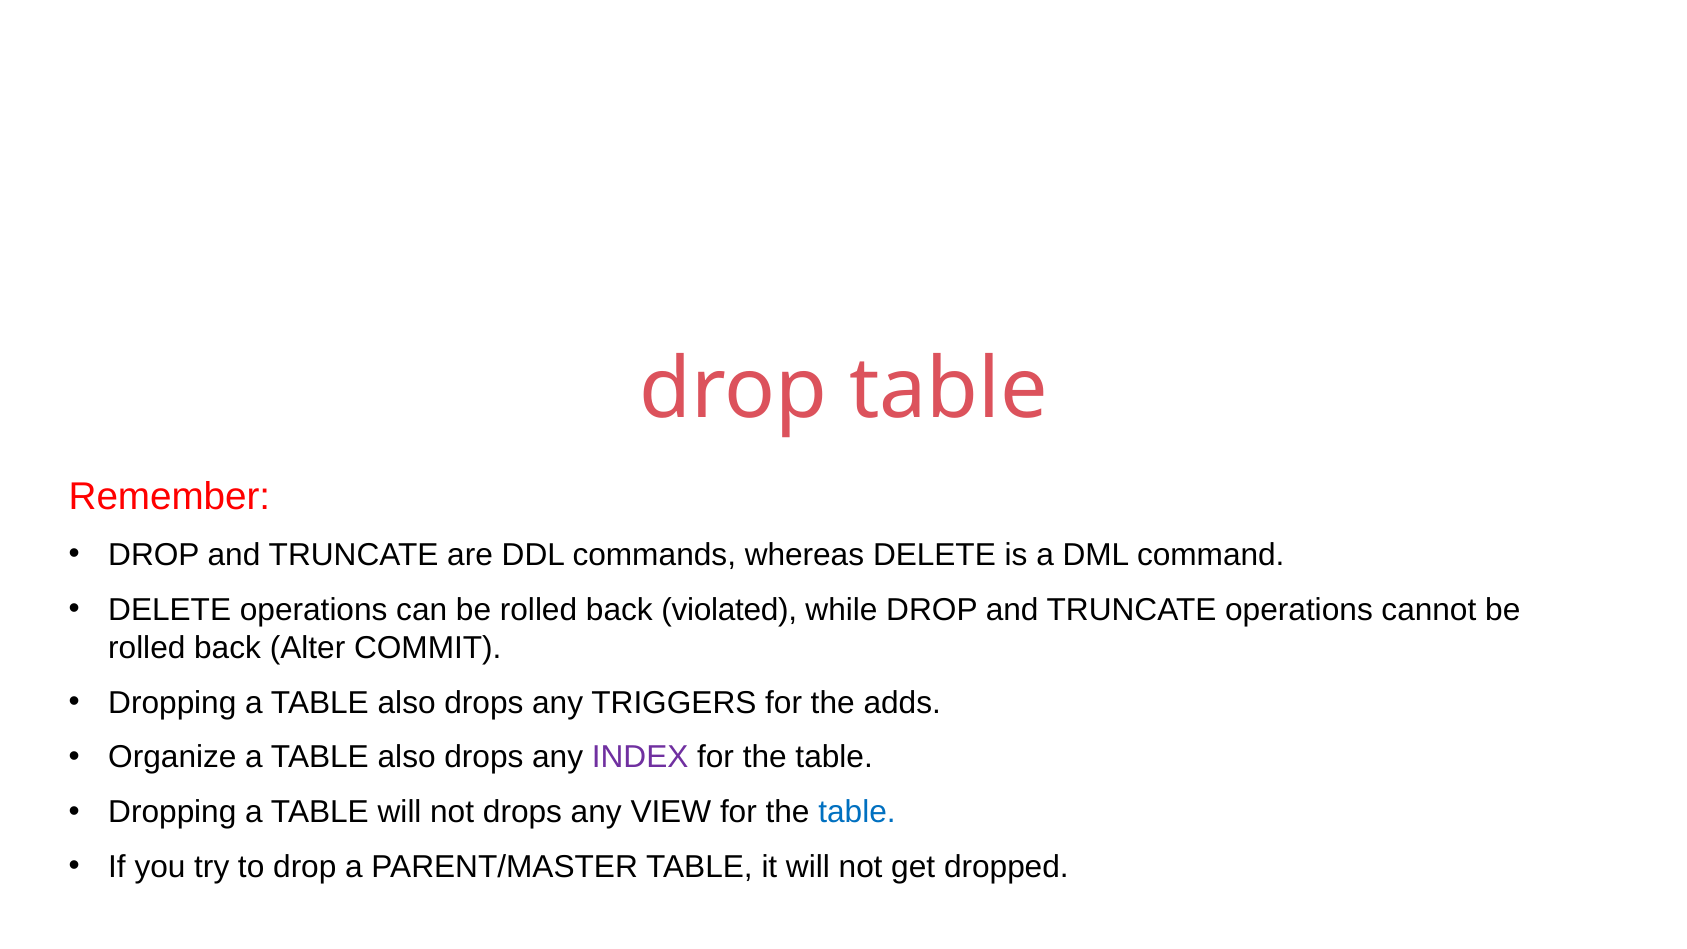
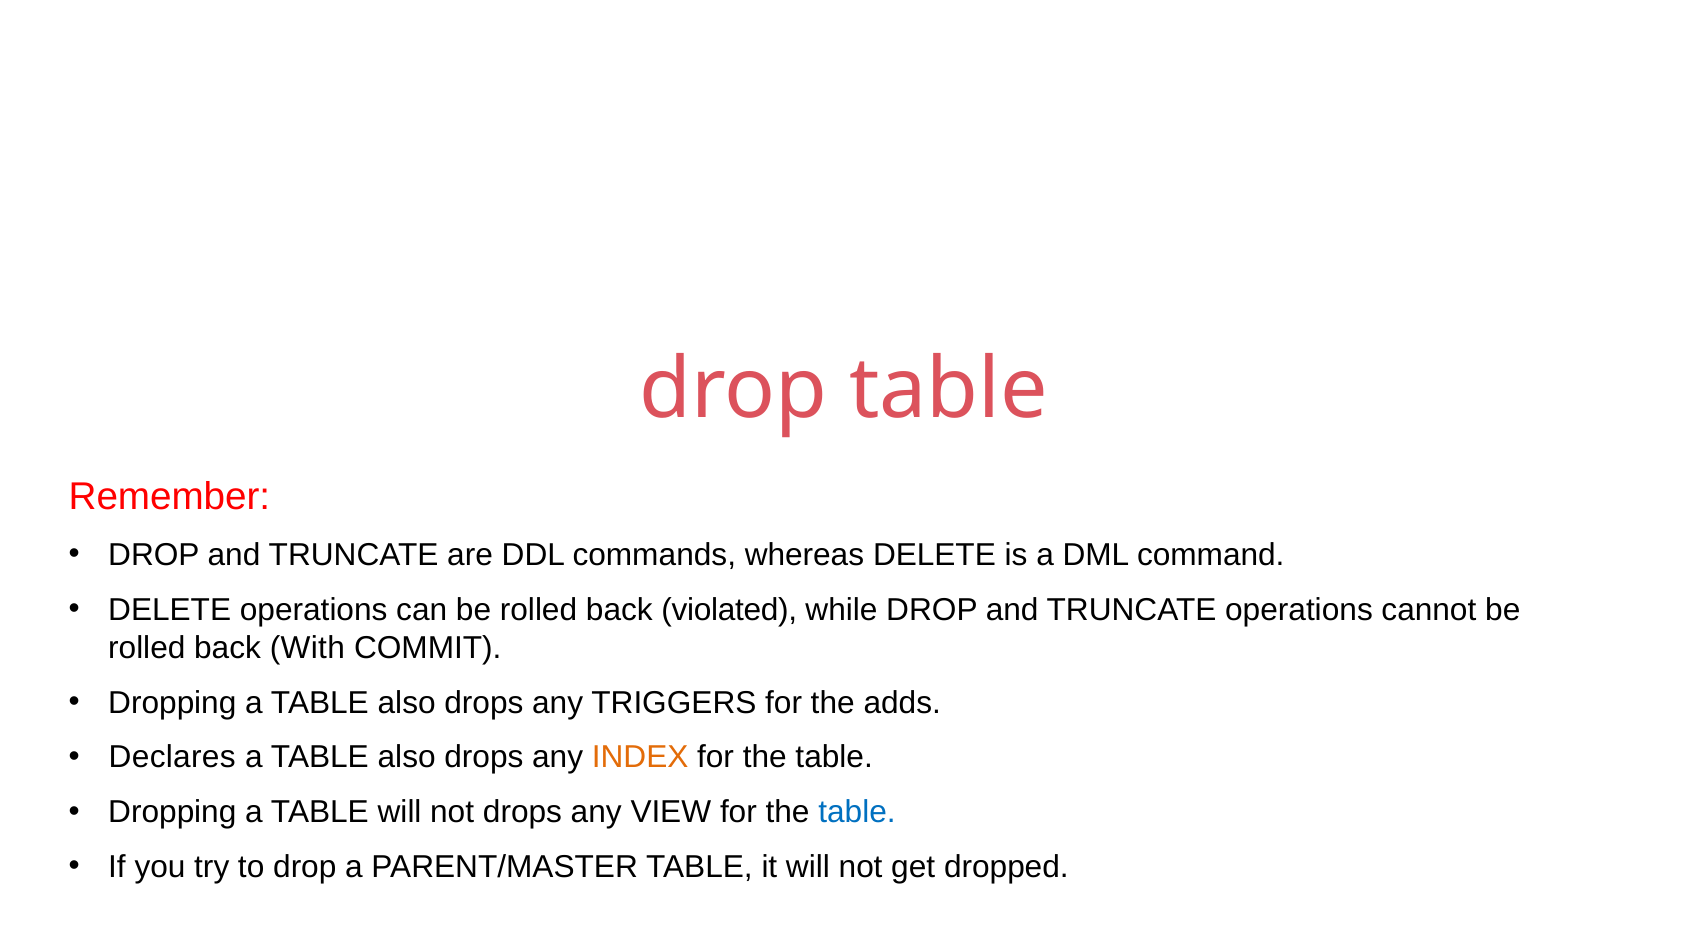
Alter: Alter -> With
Organize: Organize -> Declares
INDEX colour: purple -> orange
